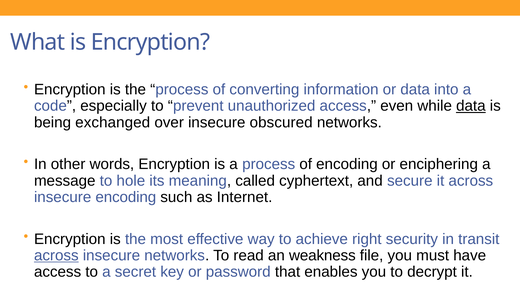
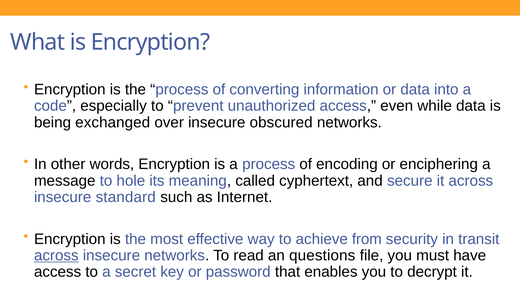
data at (471, 106) underline: present -> none
insecure encoding: encoding -> standard
right: right -> from
weakness: weakness -> questions
